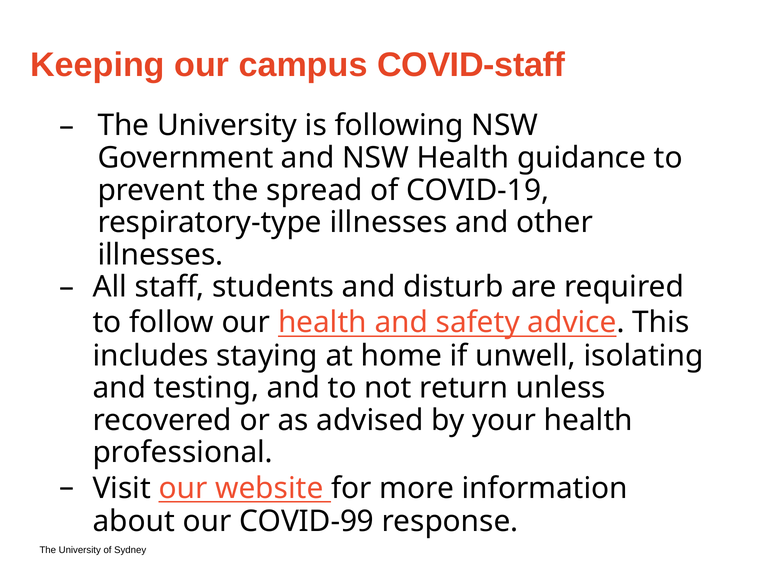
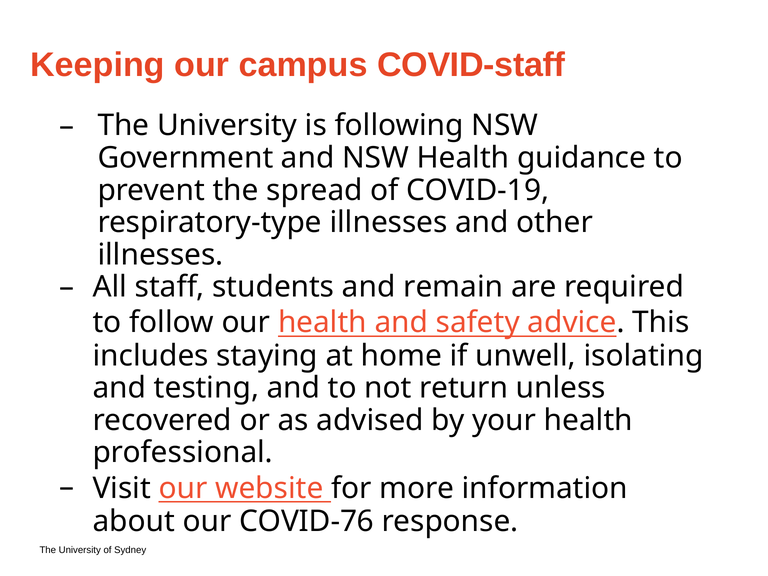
disturb: disturb -> remain
COVID-99: COVID-99 -> COVID-76
